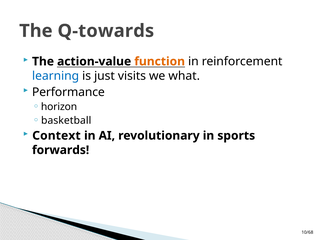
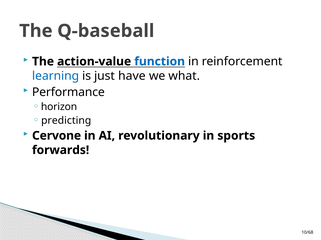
Q-towards: Q-towards -> Q-baseball
function colour: orange -> blue
visits: visits -> have
basketball: basketball -> predicting
Context: Context -> Cervone
